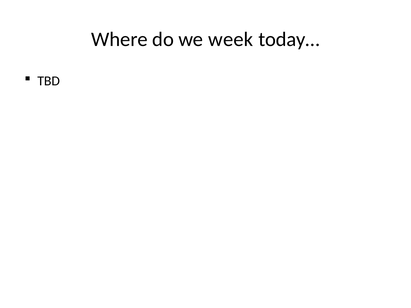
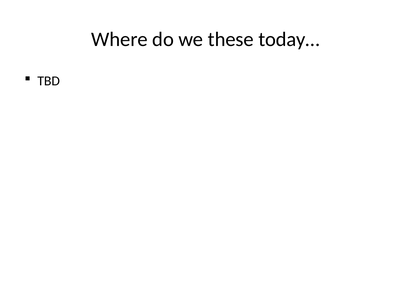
week: week -> these
